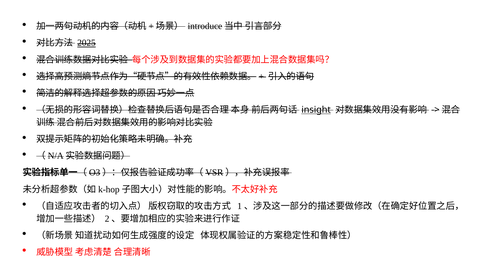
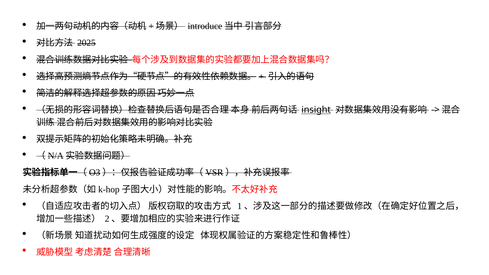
2025 underline: present -> none
